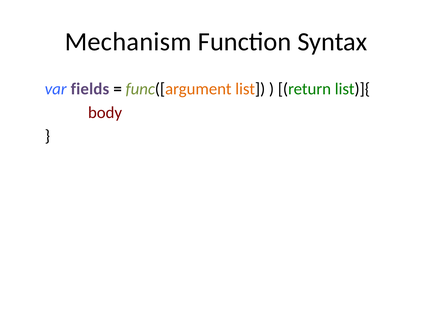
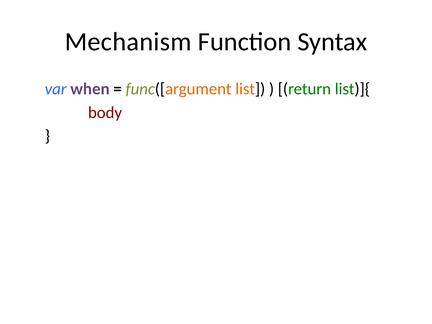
fields: fields -> when
